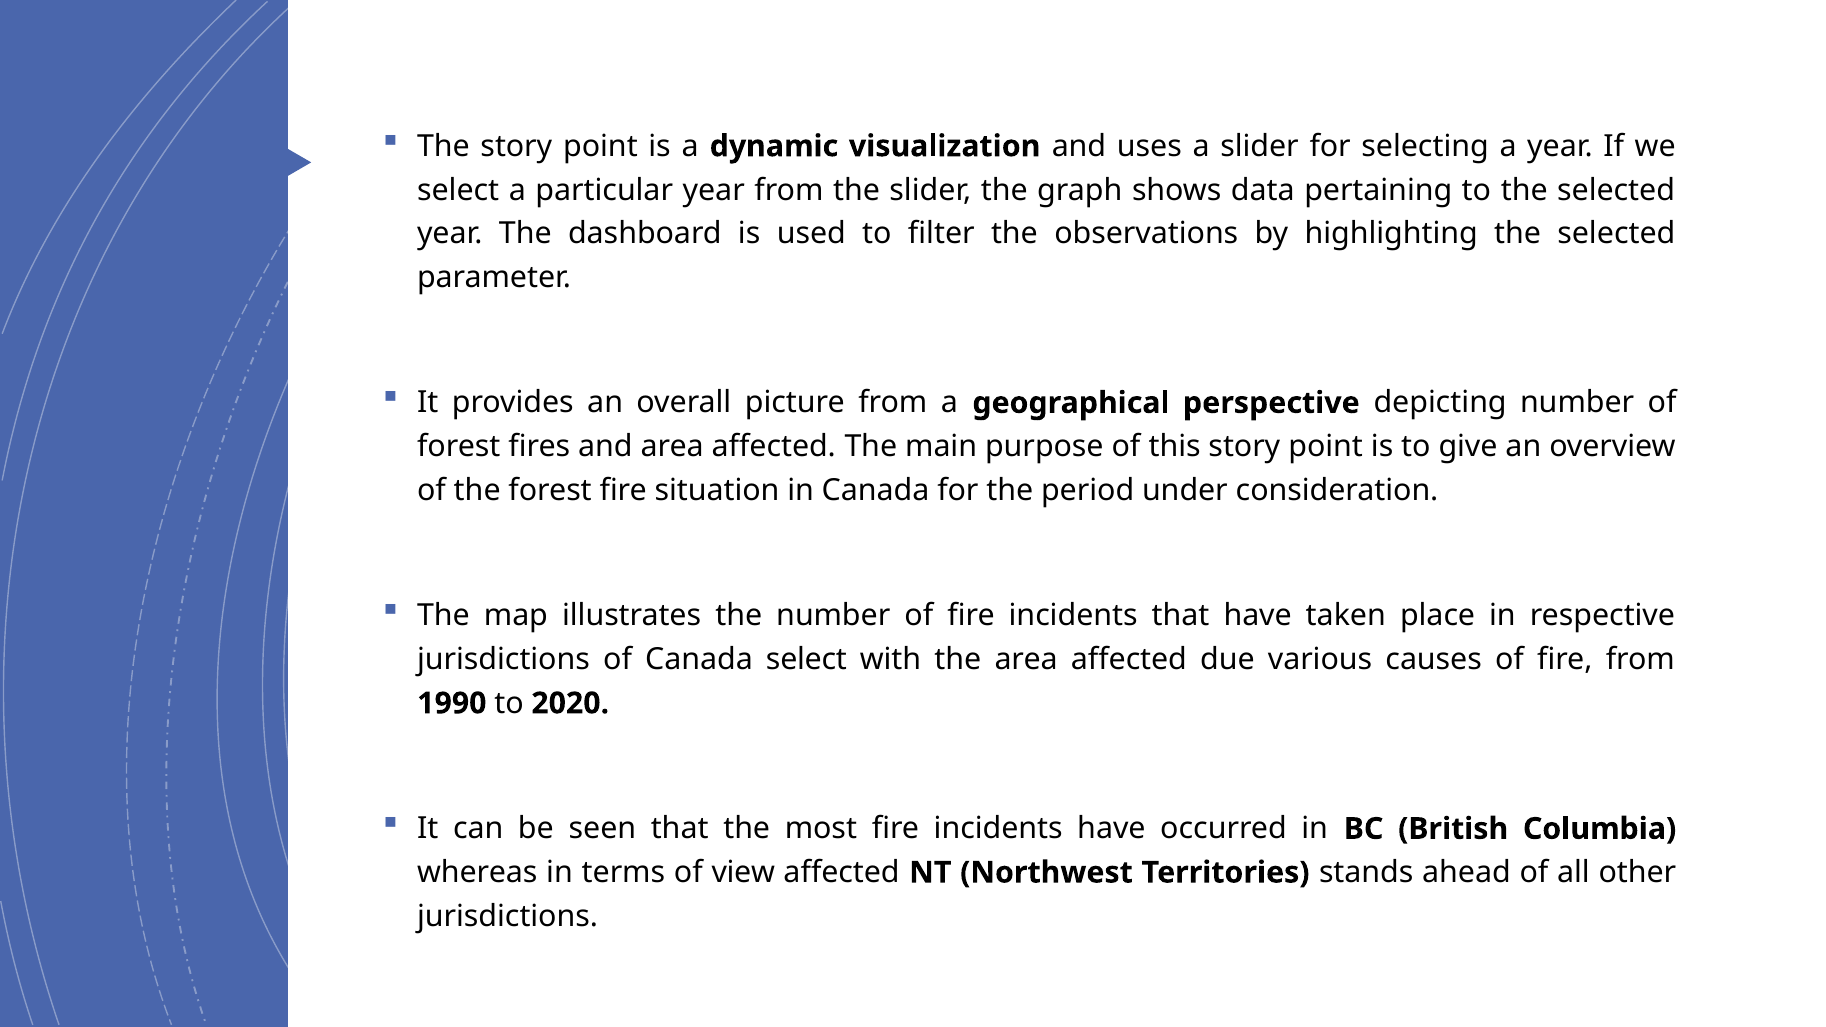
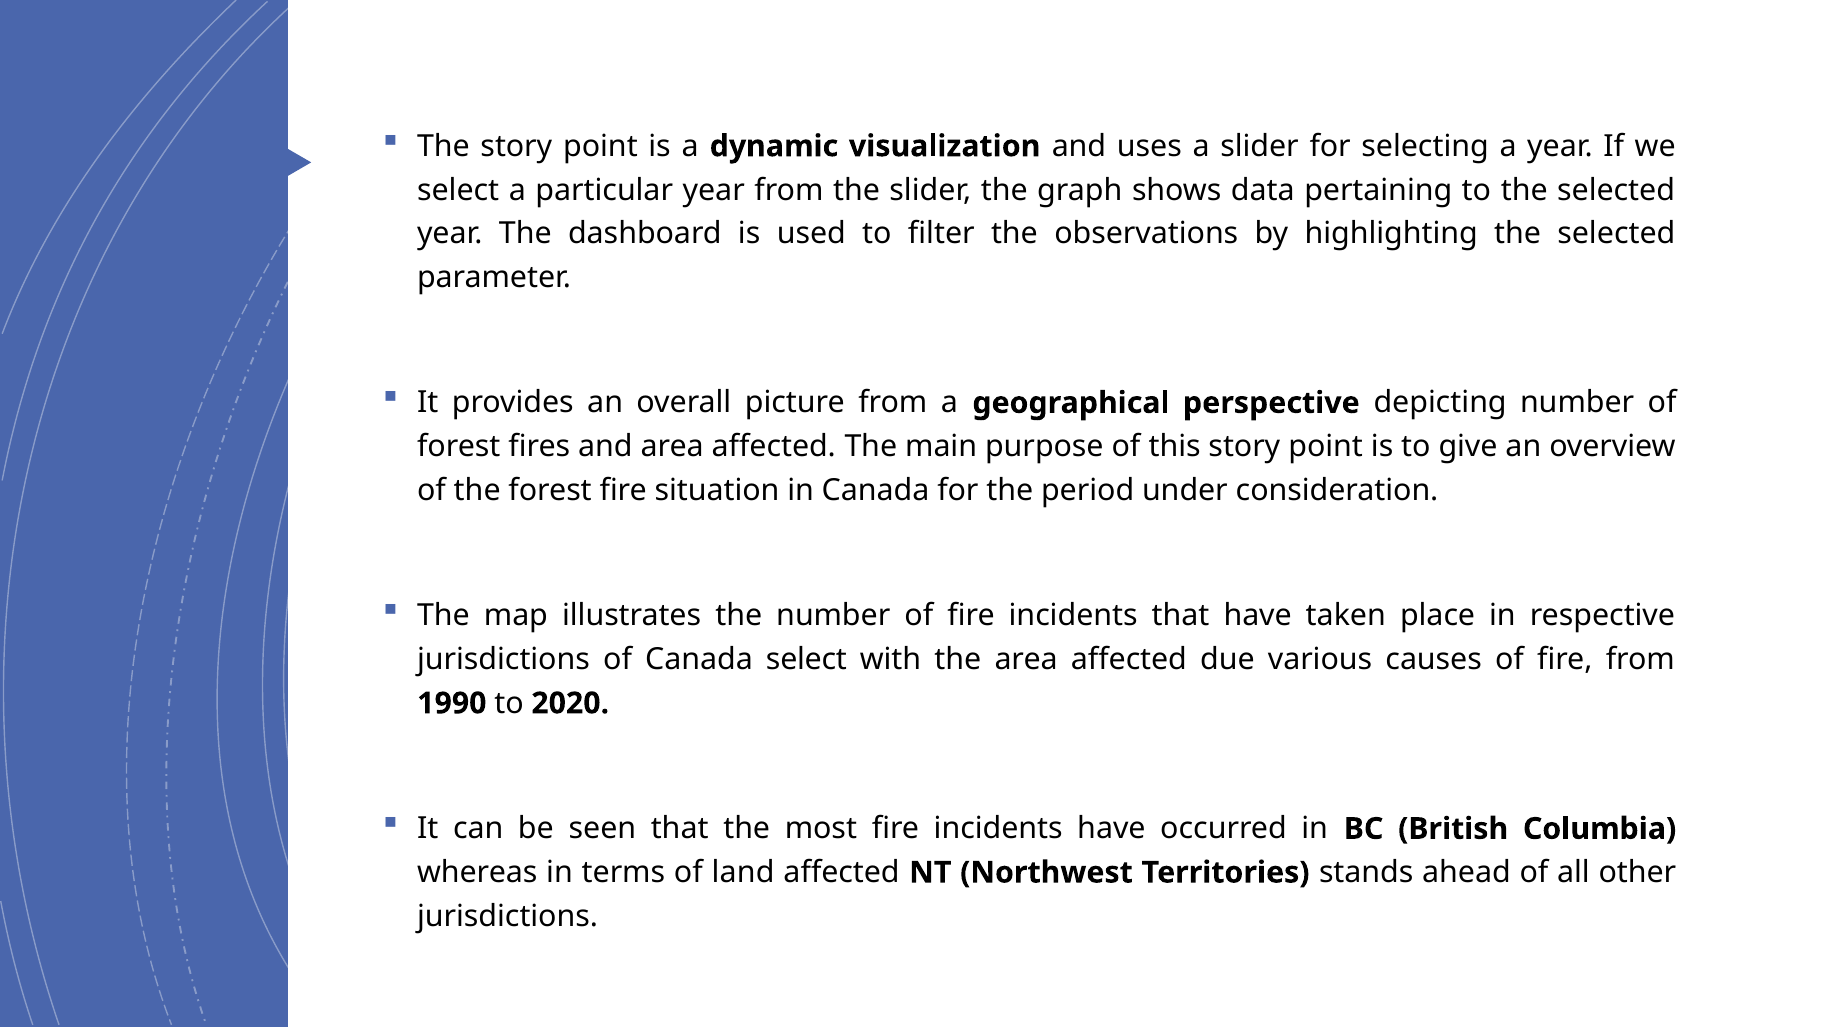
view: view -> land
